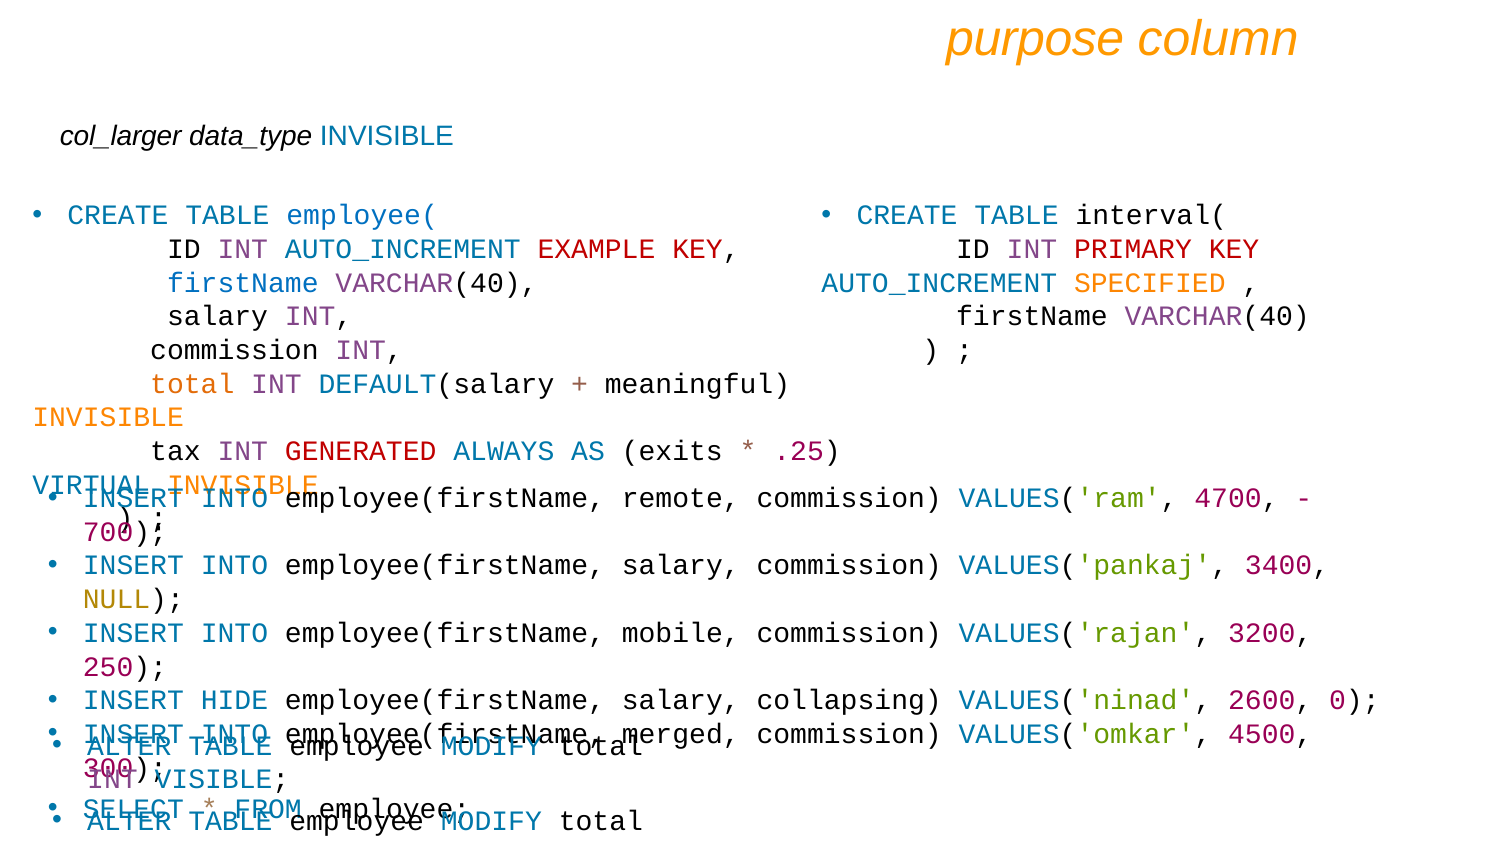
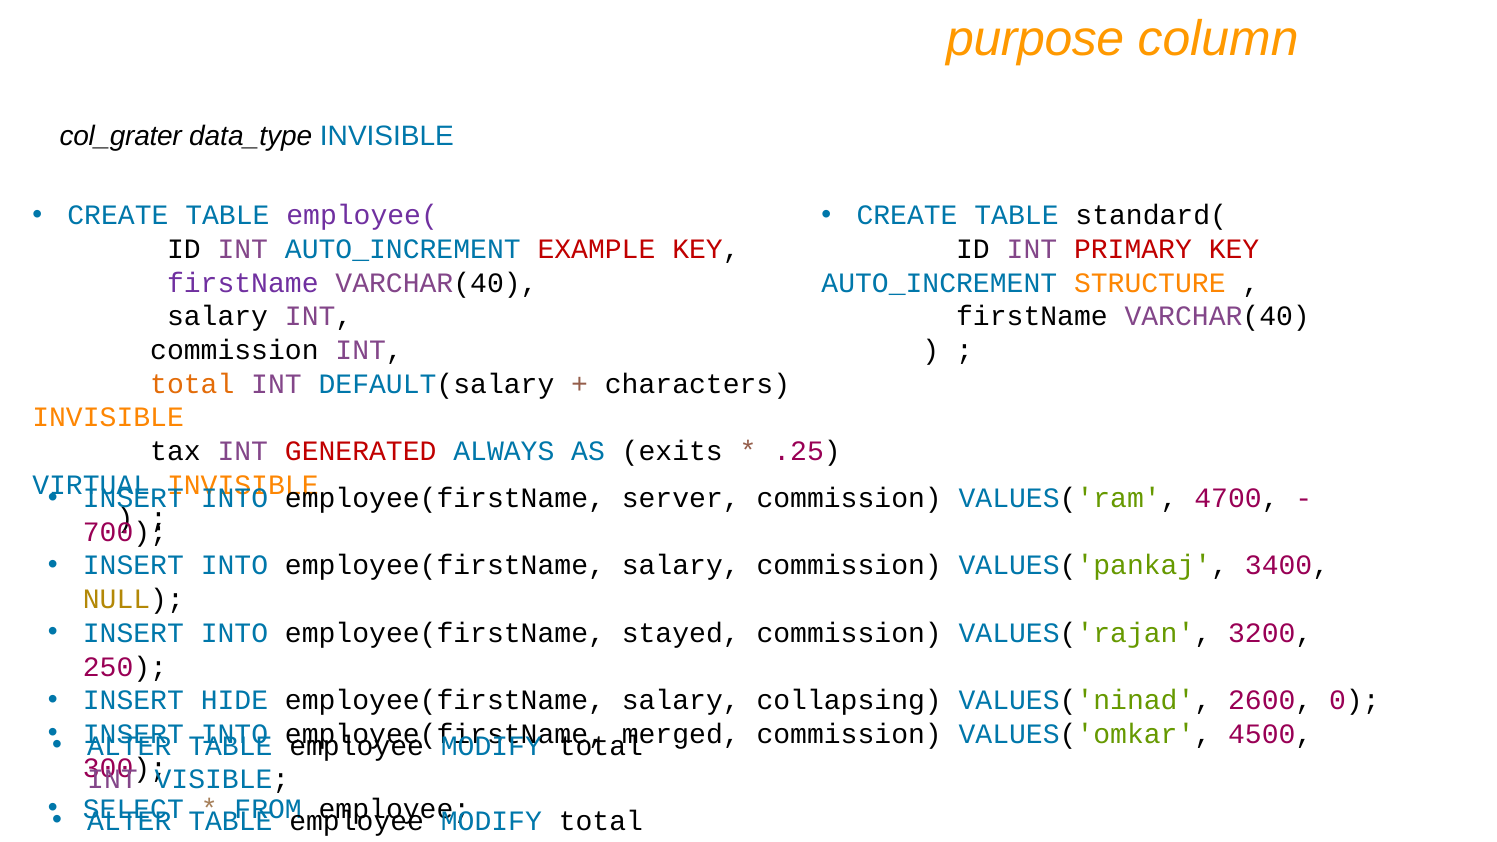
col_larger: col_larger -> col_grater
employee( colour: blue -> purple
interval(: interval( -> standard(
firstName at (243, 283) colour: blue -> purple
SPECIFIED: SPECIFIED -> STRUCTURE
meaningful: meaningful -> characters
remote: remote -> server
mobile: mobile -> stayed
